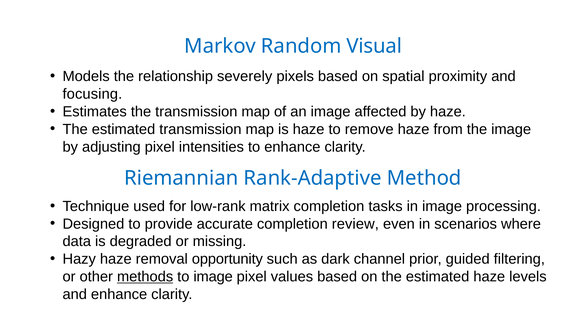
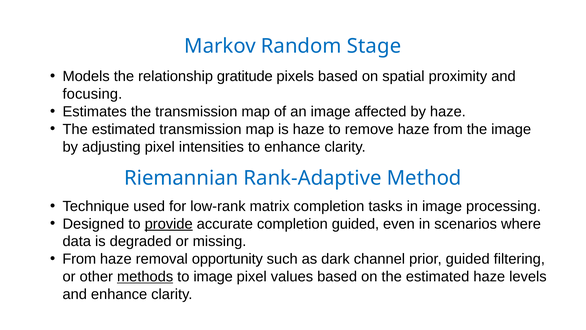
Visual: Visual -> Stage
severely: severely -> gratitude
provide underline: none -> present
completion review: review -> guided
Hazy at (79, 259): Hazy -> From
